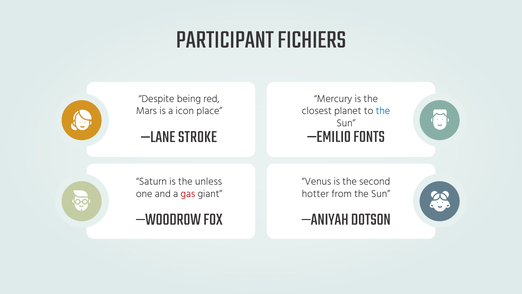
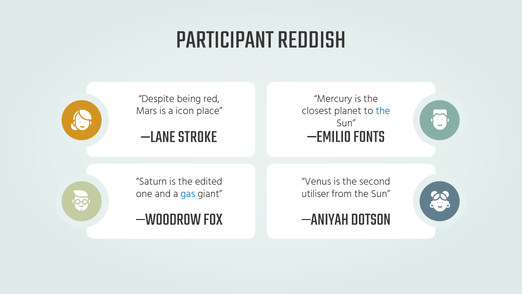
FICHIERS: FICHIERS -> REDDISH
unless: unless -> edited
gas colour: red -> blue
hotter: hotter -> utiliser
